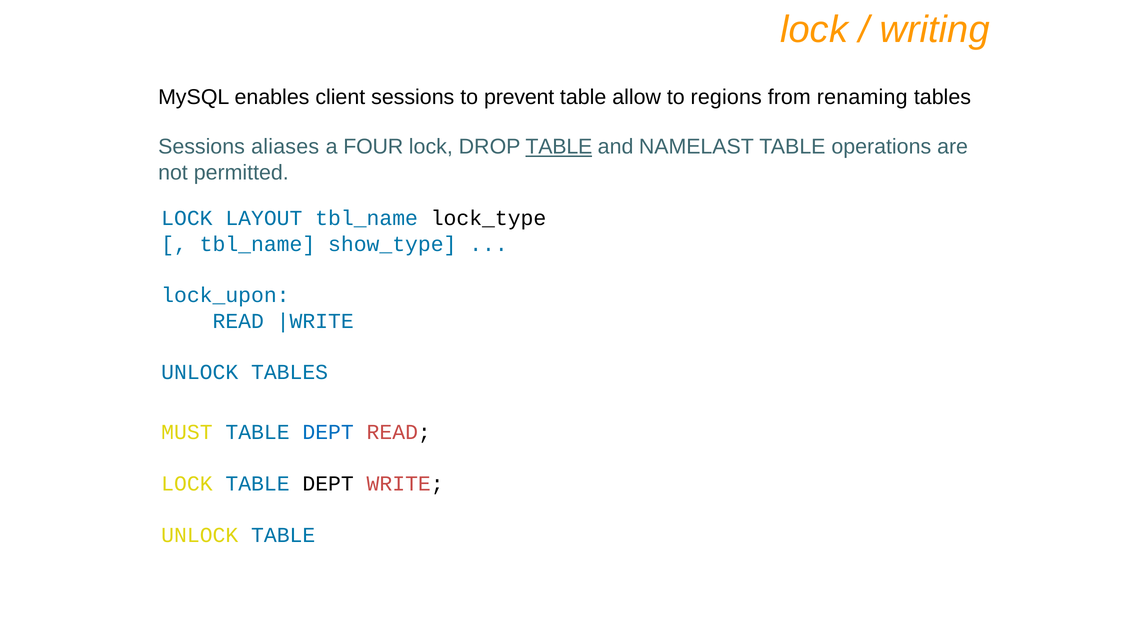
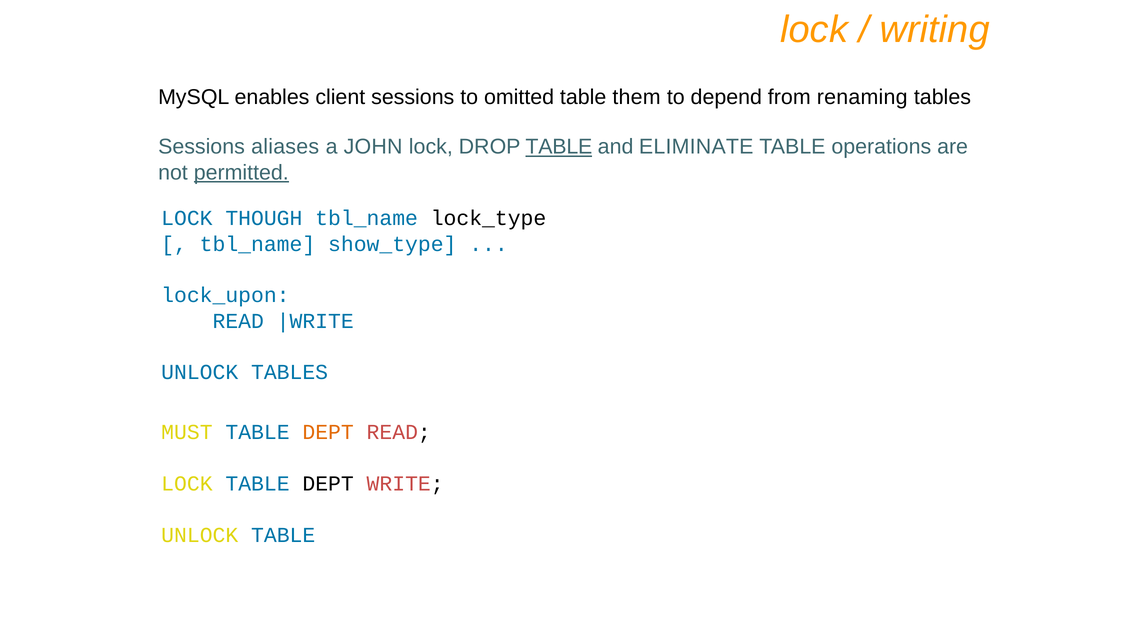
prevent: prevent -> omitted
allow: allow -> them
regions: regions -> depend
FOUR: FOUR -> JOHN
NAMELAST: NAMELAST -> ELIMINATE
permitted underline: none -> present
LAYOUT: LAYOUT -> THOUGH
DEPT at (328, 432) colour: blue -> orange
